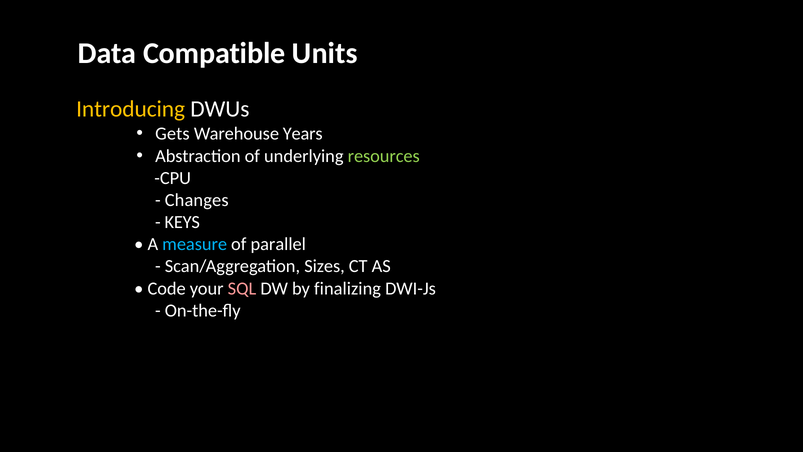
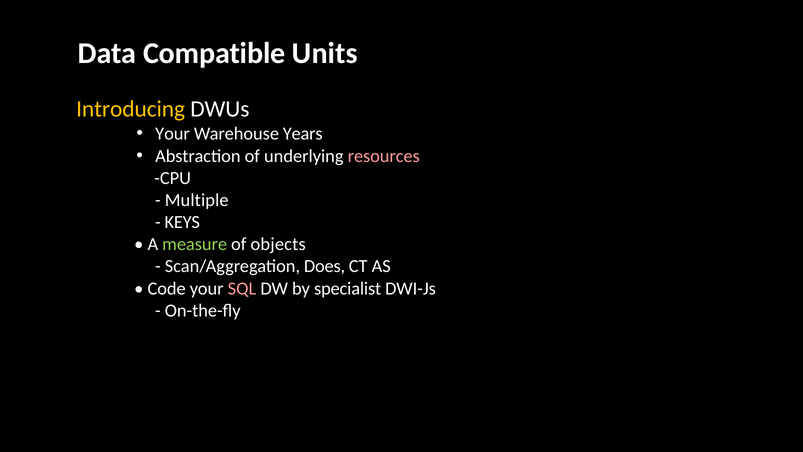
Gets at (172, 134): Gets -> Your
resources colour: light green -> pink
Changes: Changes -> Multiple
measure colour: light blue -> light green
parallel: parallel -> objects
Sizes: Sizes -> Does
finalizing: finalizing -> specialist
